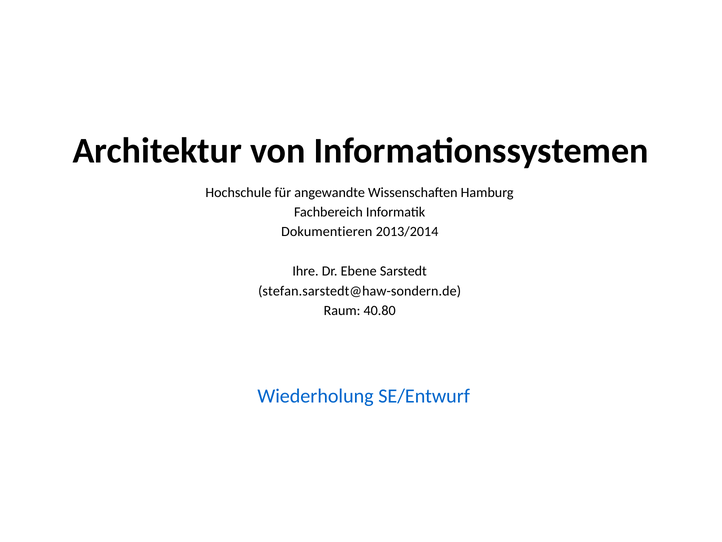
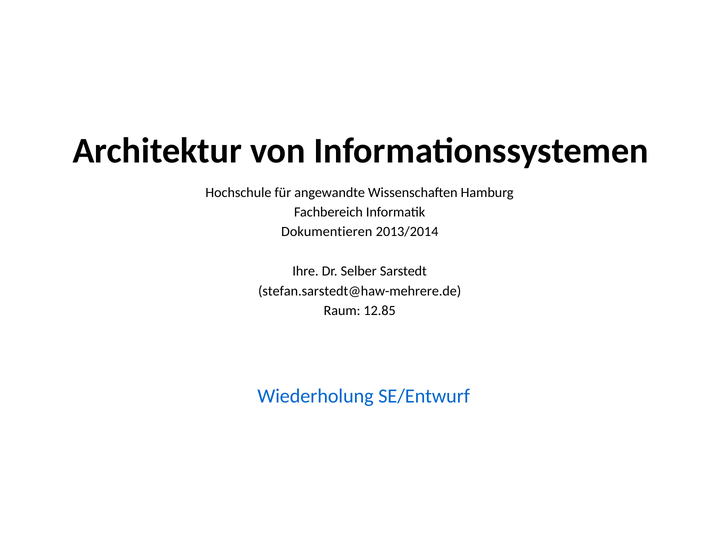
Ebene: Ebene -> Selber
stefan.sarstedt@haw-sondern.de: stefan.sarstedt@haw-sondern.de -> stefan.sarstedt@haw-mehrere.de
40.80: 40.80 -> 12.85
